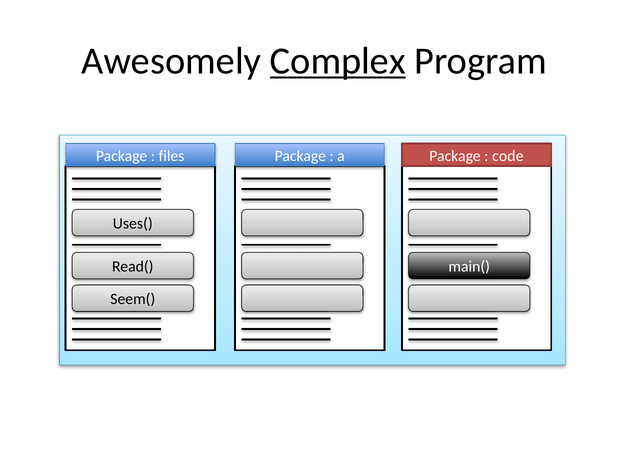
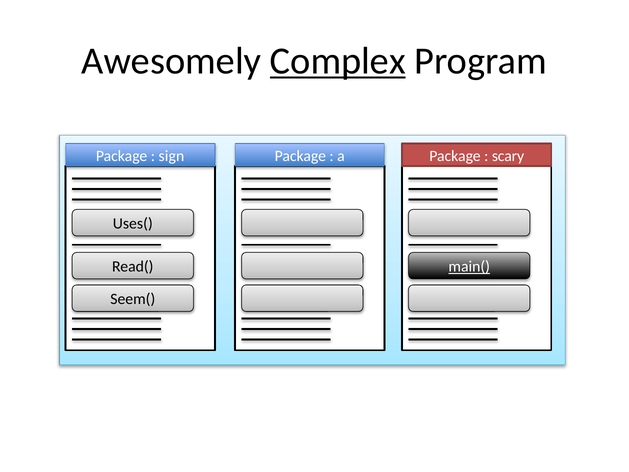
files: files -> sign
code: code -> scary
main( underline: none -> present
